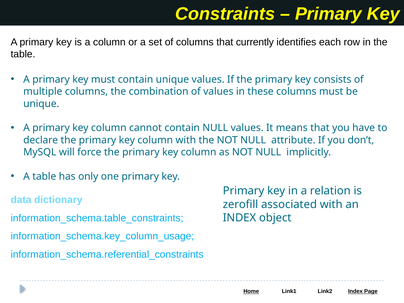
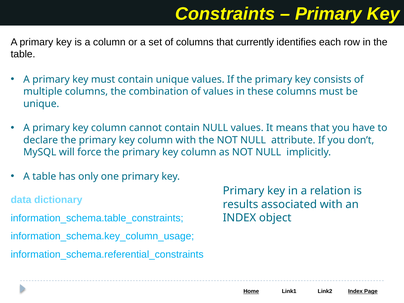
zerofill: zerofill -> results
